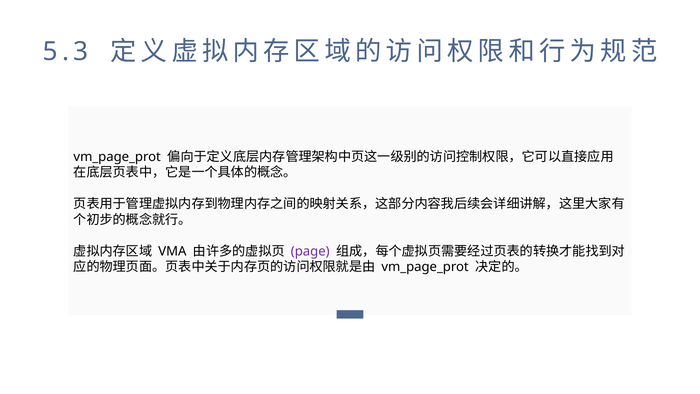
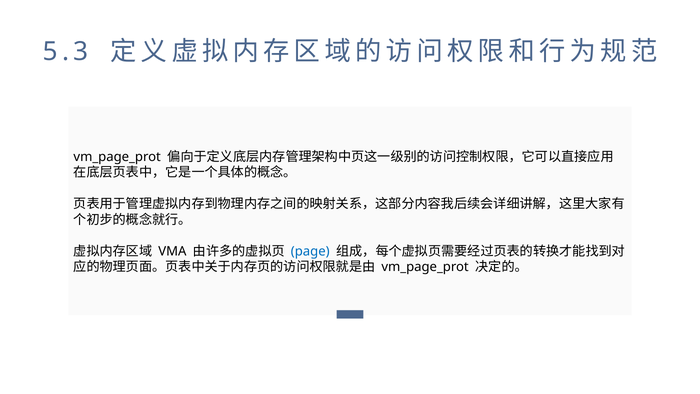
page colour: purple -> blue
